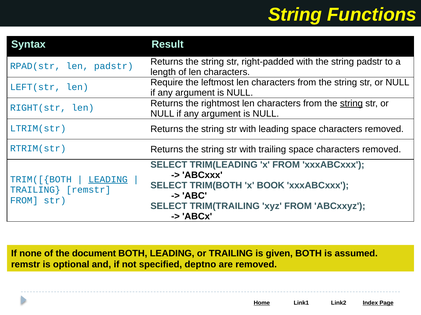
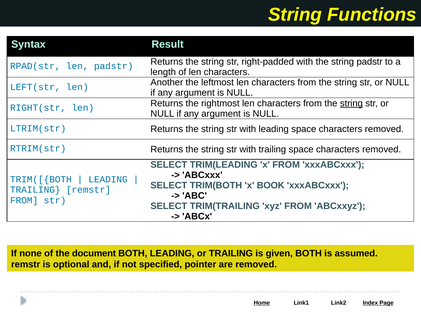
Require: Require -> Another
LEADING at (108, 180) underline: present -> none
deptno: deptno -> pointer
